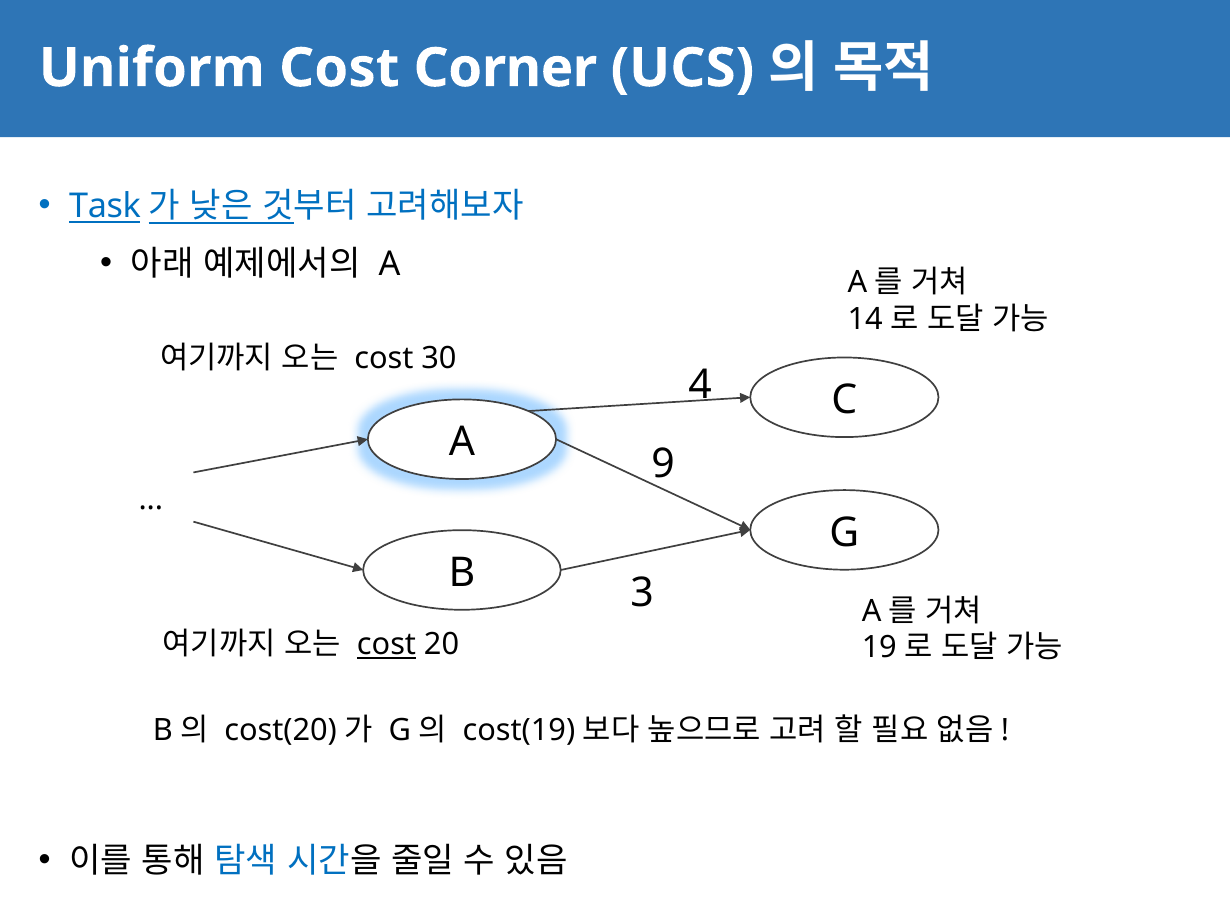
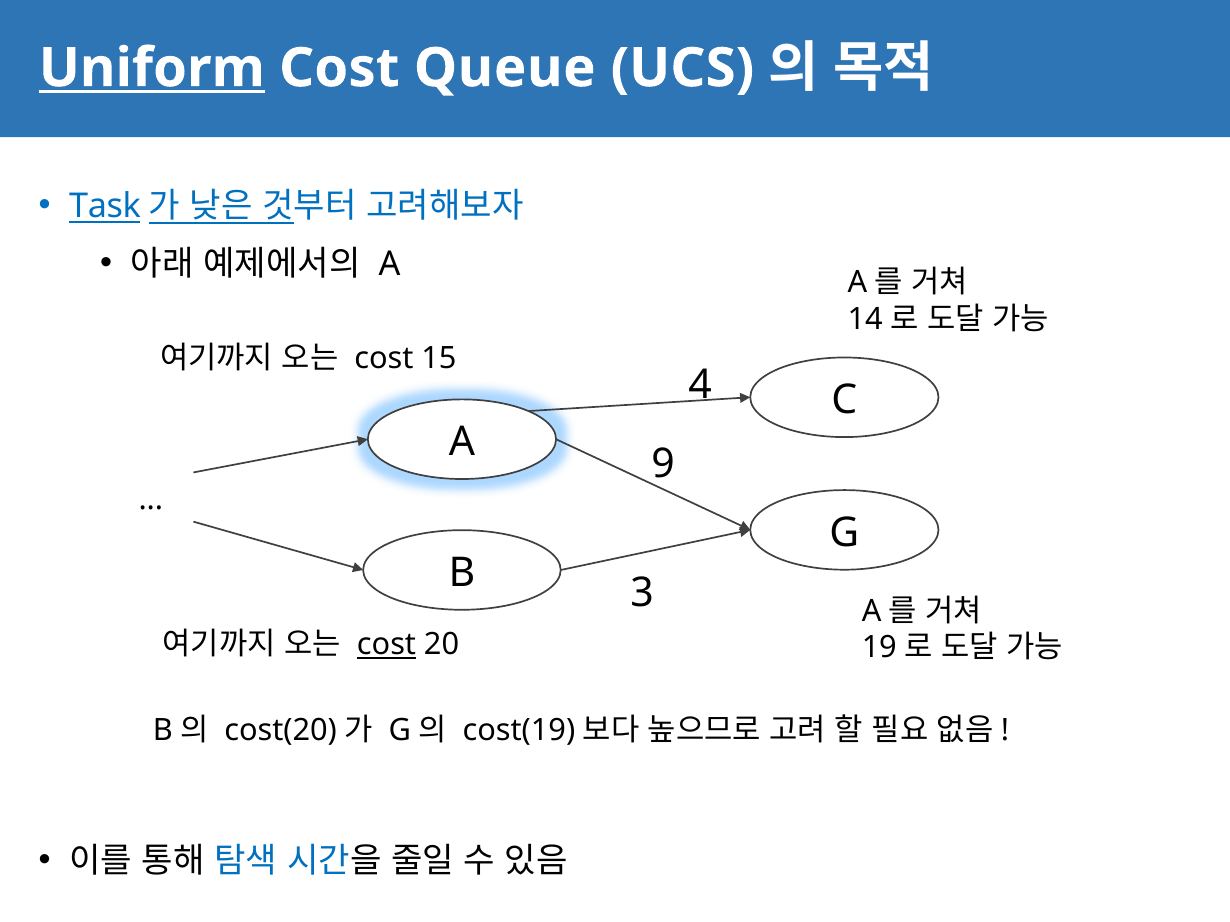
Uniform underline: none -> present
Corner: Corner -> Queue
30: 30 -> 15
